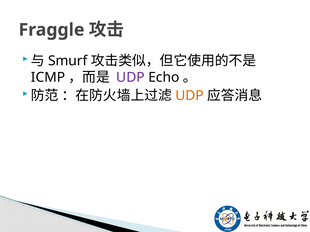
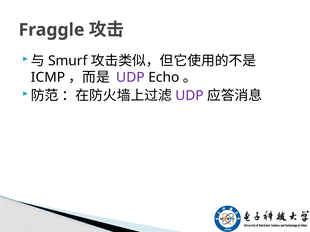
UDP at (189, 96) colour: orange -> purple
